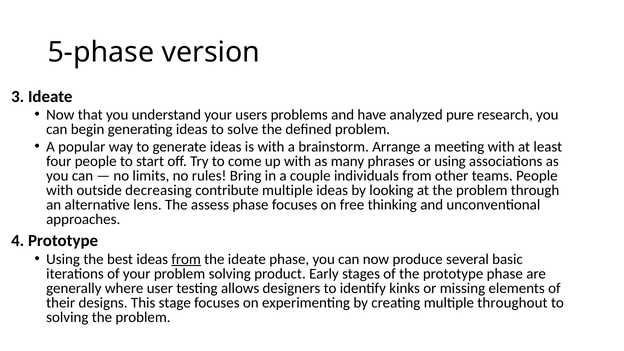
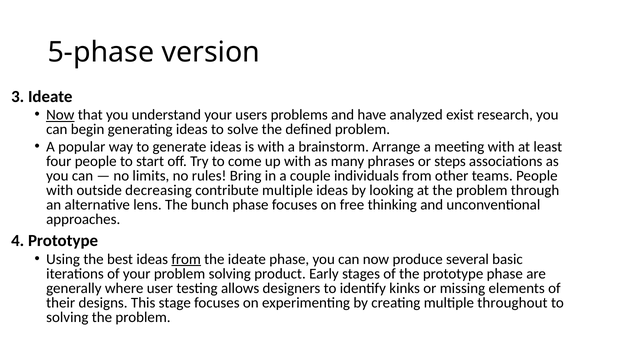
Now at (60, 115) underline: none -> present
pure: pure -> exist
or using: using -> steps
assess: assess -> bunch
